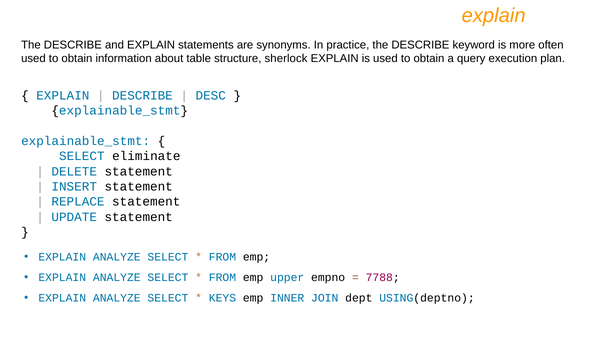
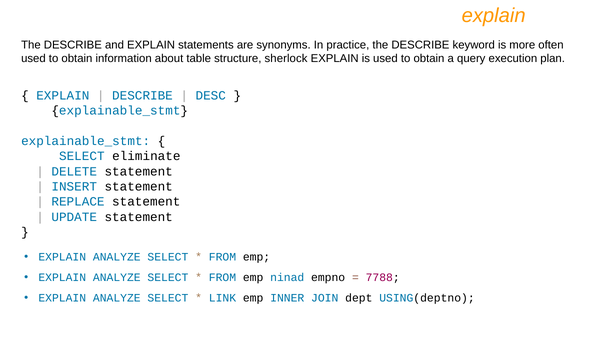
upper: upper -> ninad
KEYS: KEYS -> LINK
